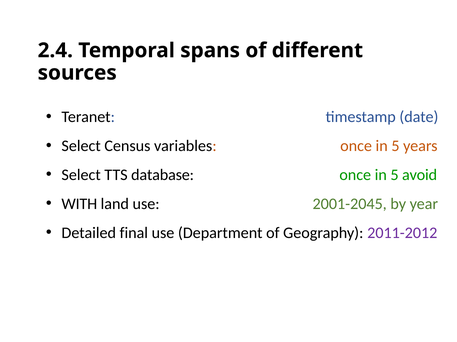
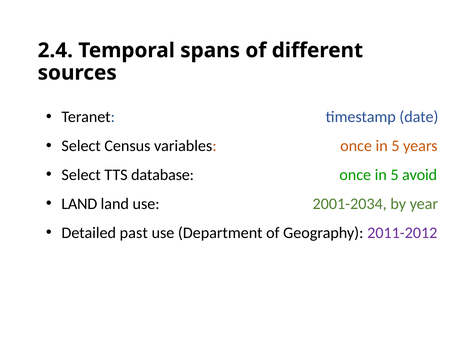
WITH at (79, 204): WITH -> LAND
2001-2045: 2001-2045 -> 2001-2034
final: final -> past
